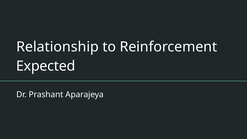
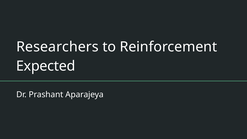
Relationship: Relationship -> Researchers
